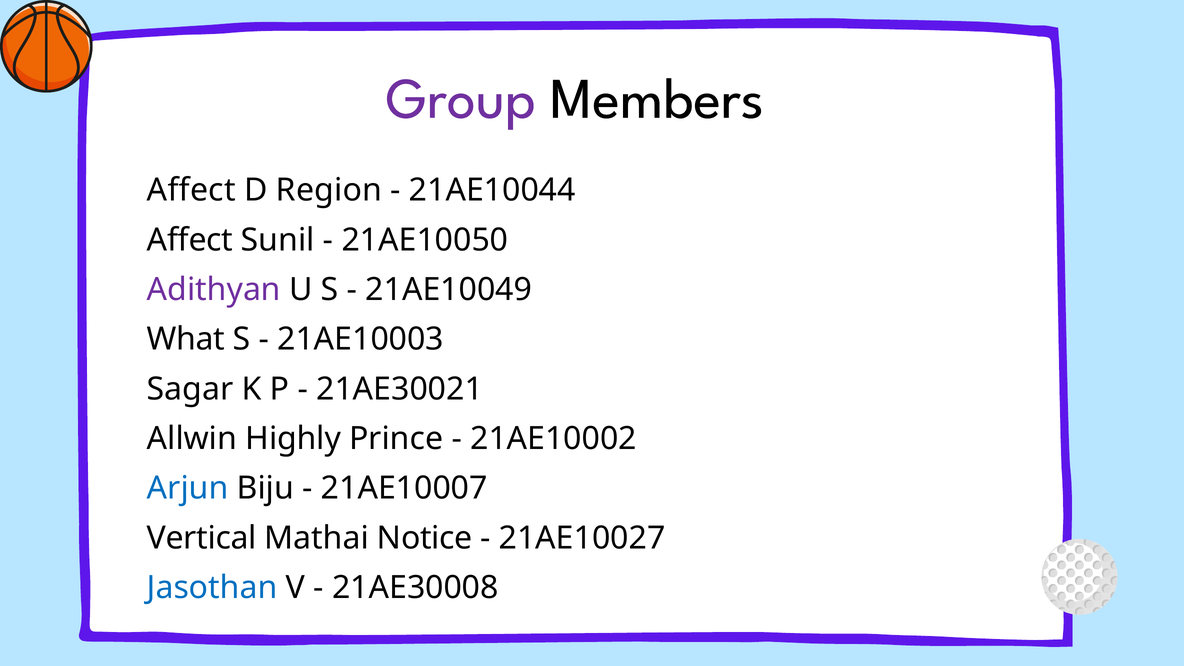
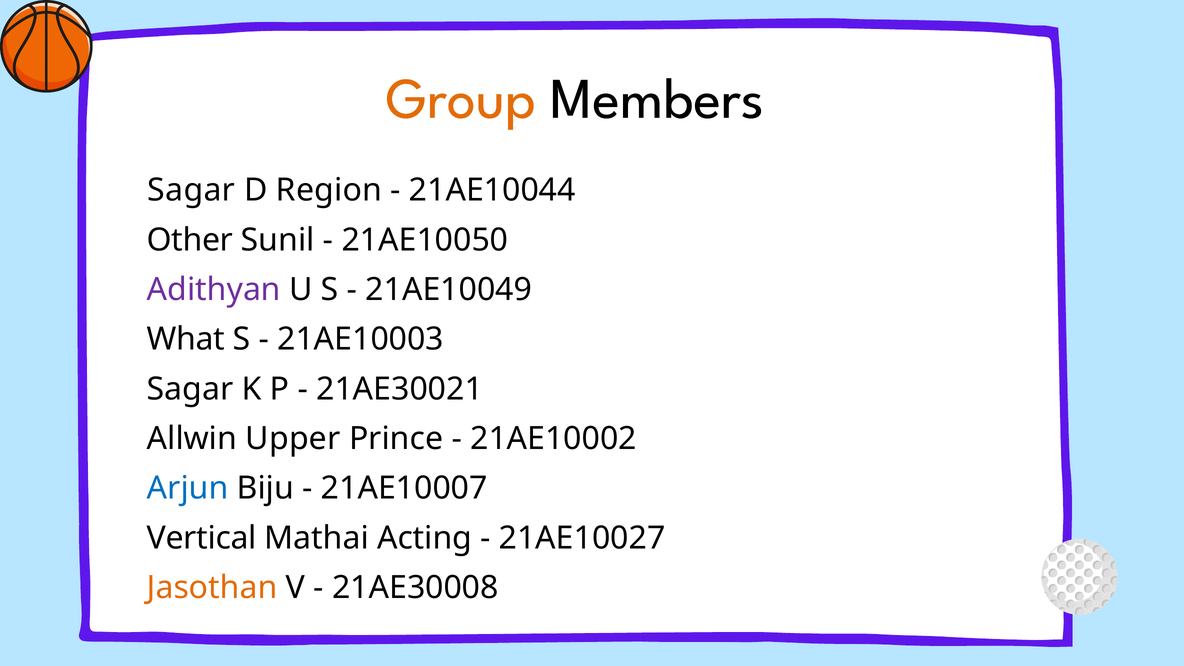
Group colour: purple -> orange
Affect at (191, 190): Affect -> Sagar
Affect at (190, 240): Affect -> Other
Highly: Highly -> Upper
Notice: Notice -> Acting
Jasothan colour: blue -> orange
